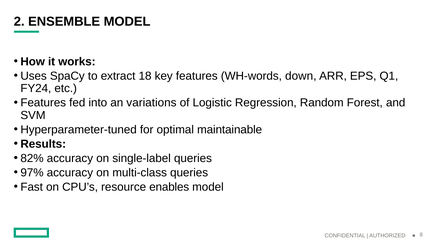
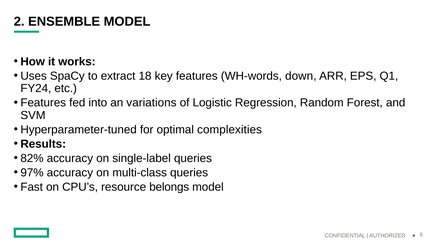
maintainable: maintainable -> complexities
enables: enables -> belongs
